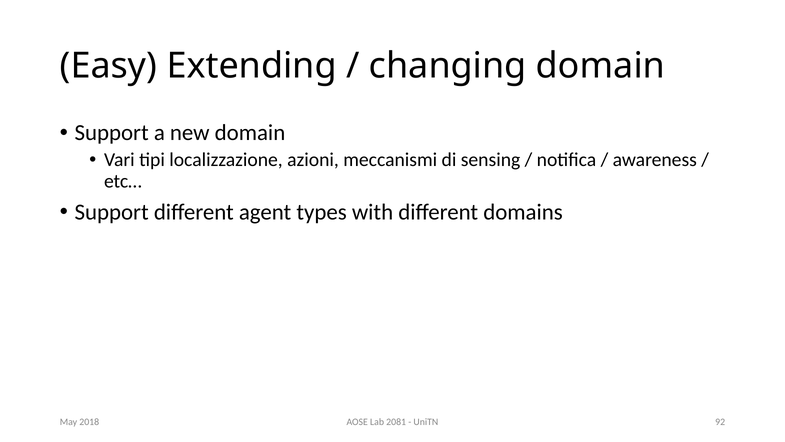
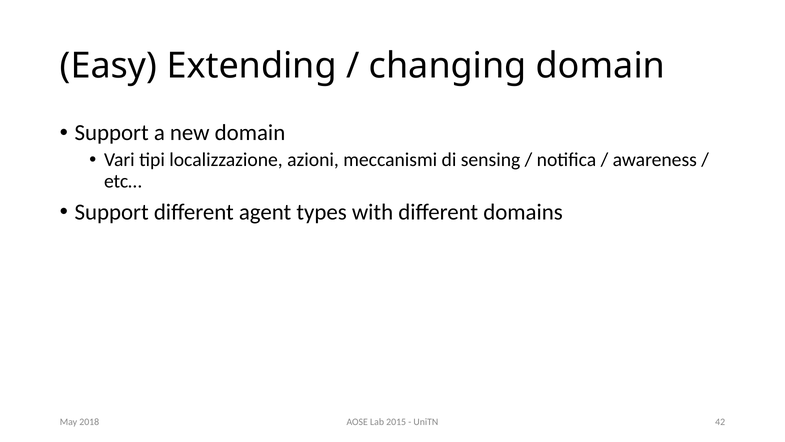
2081: 2081 -> 2015
92: 92 -> 42
